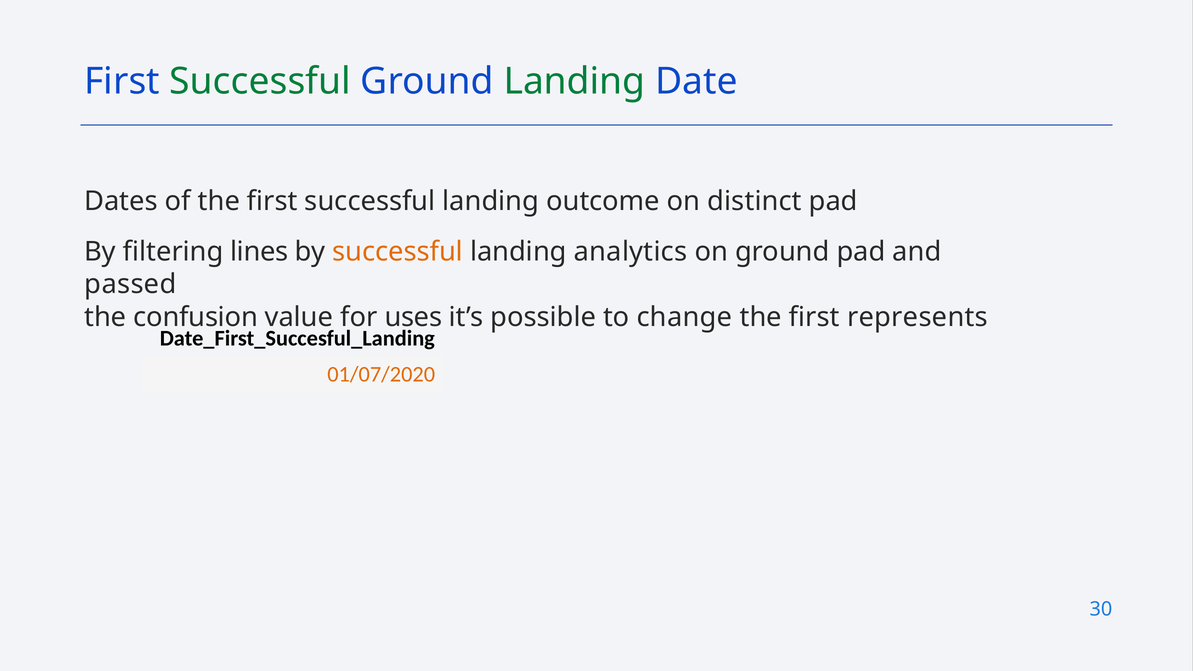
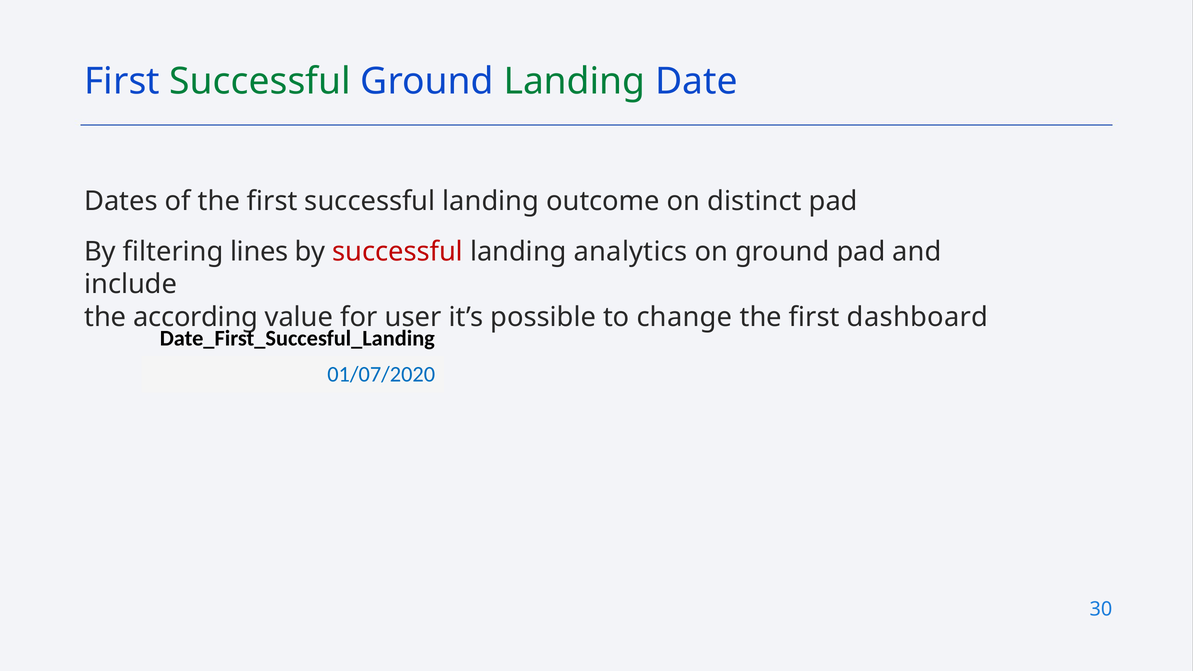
successful at (398, 252) colour: orange -> red
passed: passed -> include
confusion: confusion -> according
uses: uses -> user
represents: represents -> dashboard
01/07/2020 colour: orange -> blue
